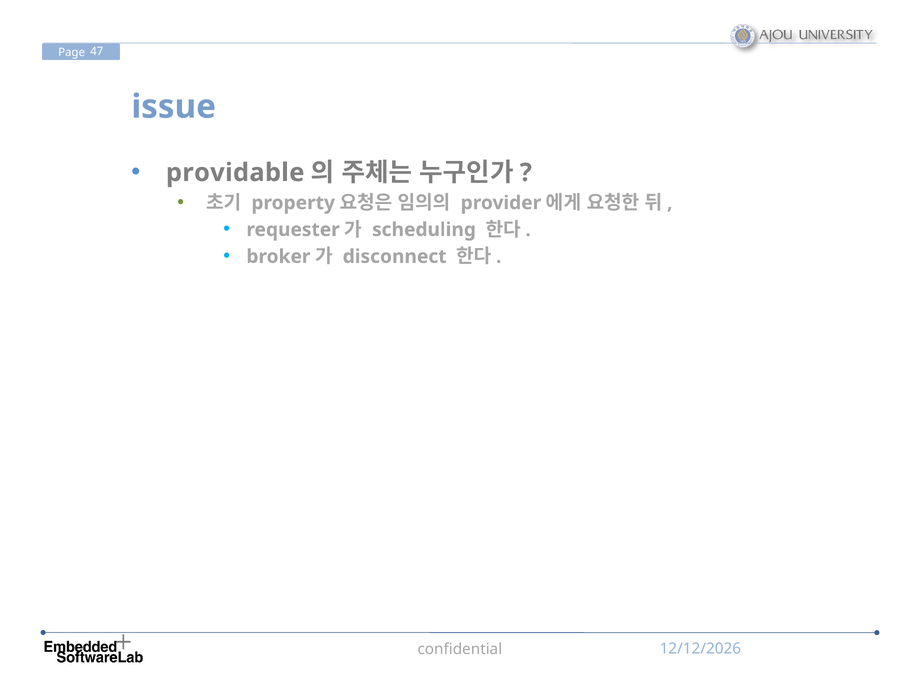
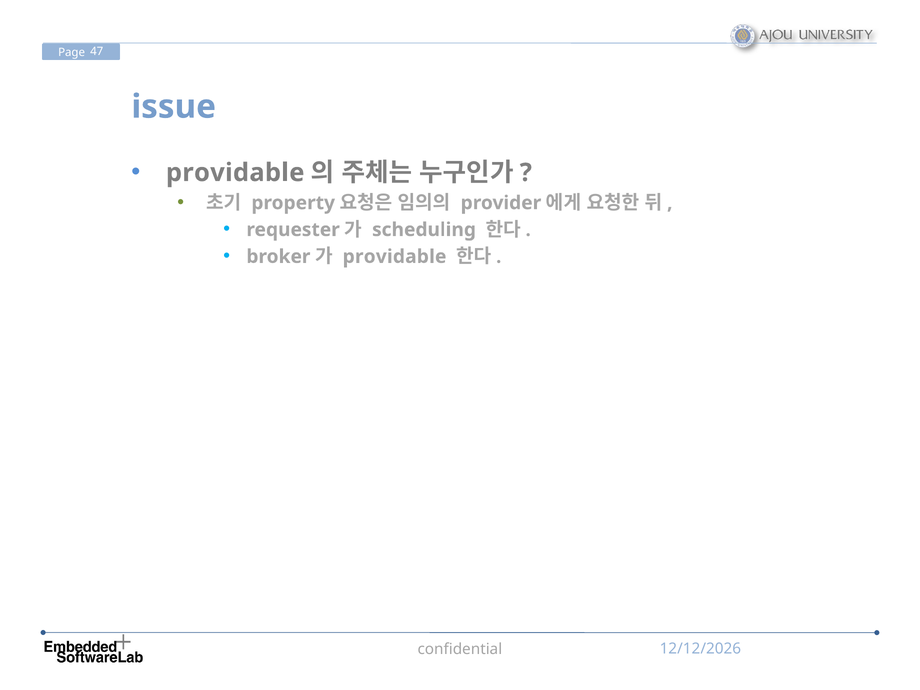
disconnect at (395, 257): disconnect -> providable
